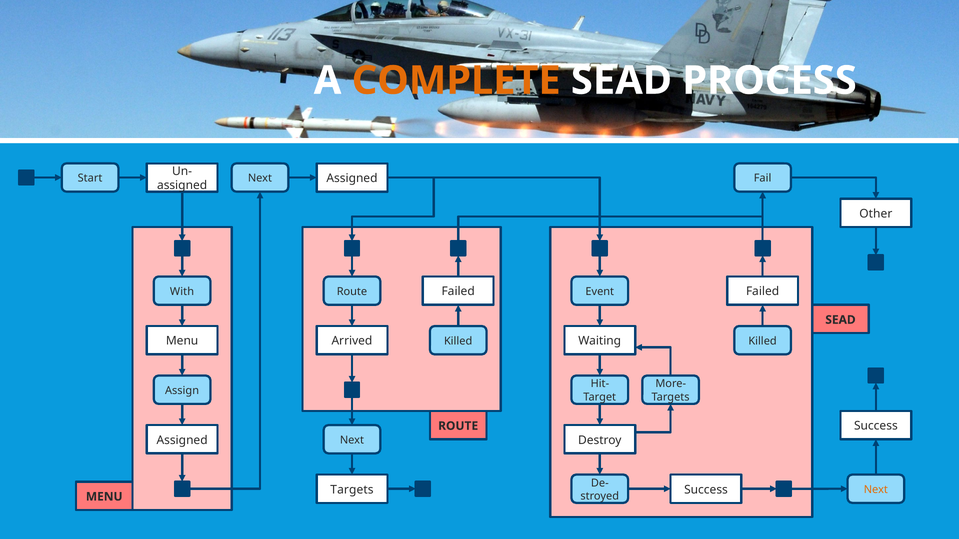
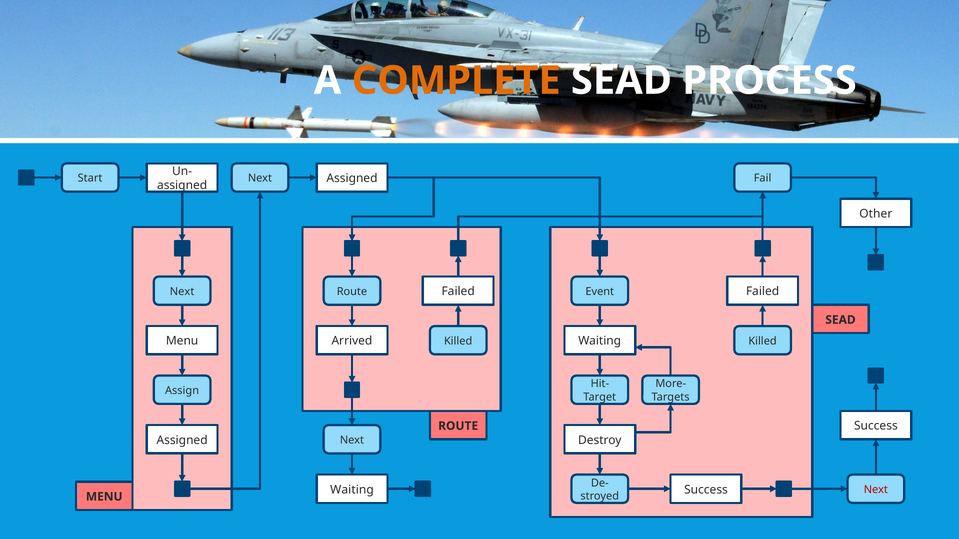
With at (182, 292): With -> Next
Targets at (352, 490): Targets -> Waiting
Next at (876, 490) colour: orange -> red
